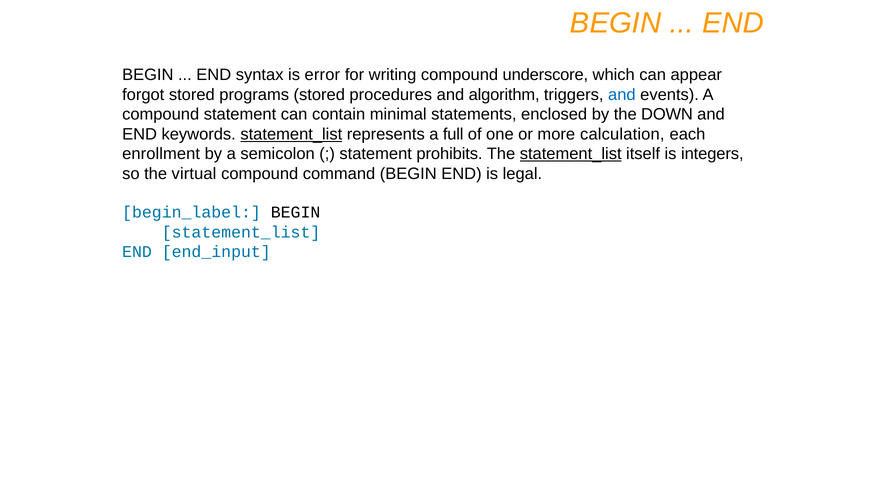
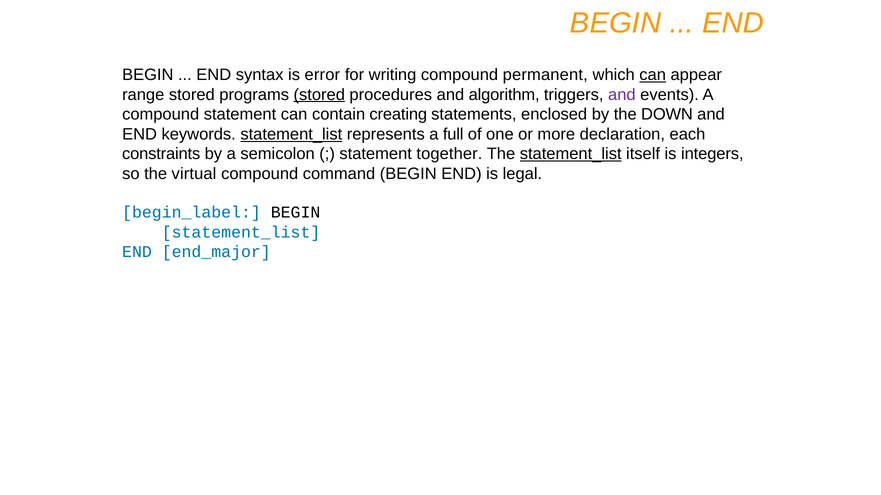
underscore: underscore -> permanent
can at (653, 75) underline: none -> present
forgot: forgot -> range
stored at (319, 95) underline: none -> present
and at (622, 95) colour: blue -> purple
minimal: minimal -> creating
calculation: calculation -> declaration
enrollment: enrollment -> constraints
prohibits: prohibits -> together
end_input: end_input -> end_major
